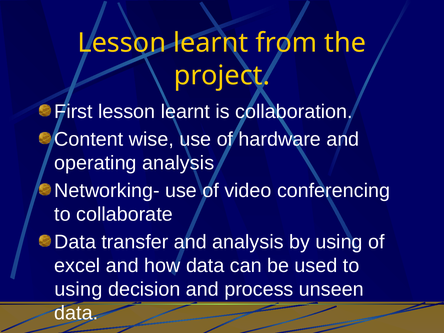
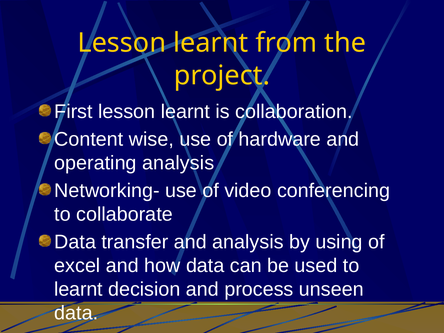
using at (78, 289): using -> learnt
